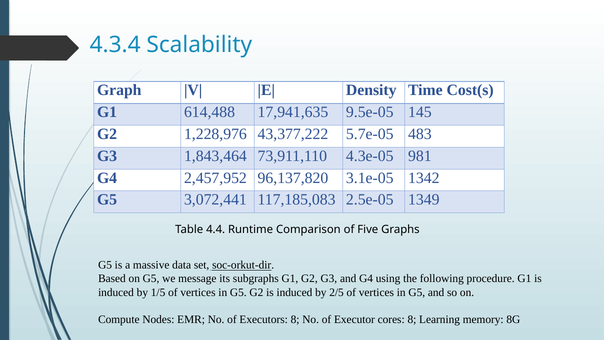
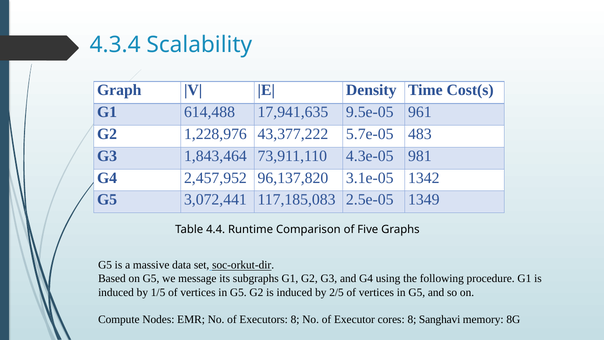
145: 145 -> 961
Learning: Learning -> Sanghavi
